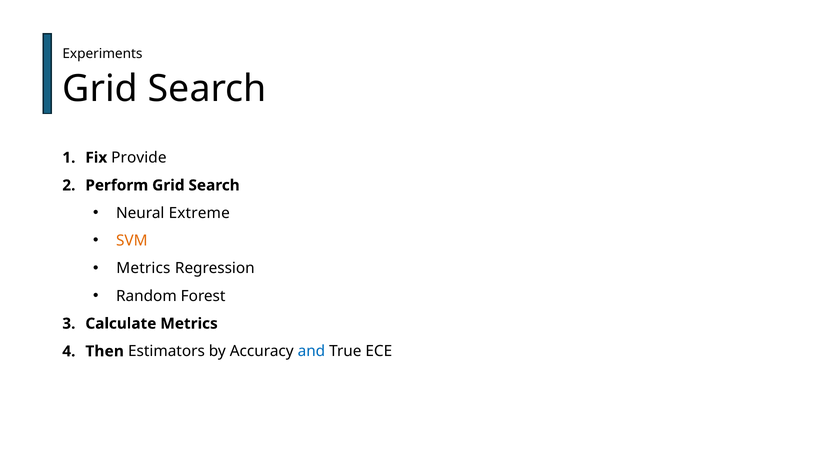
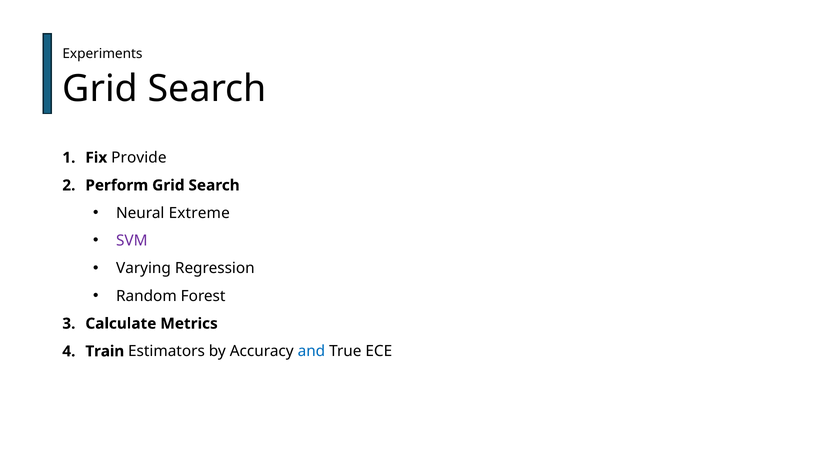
SVM colour: orange -> purple
Metrics at (143, 268): Metrics -> Varying
Then: Then -> Train
